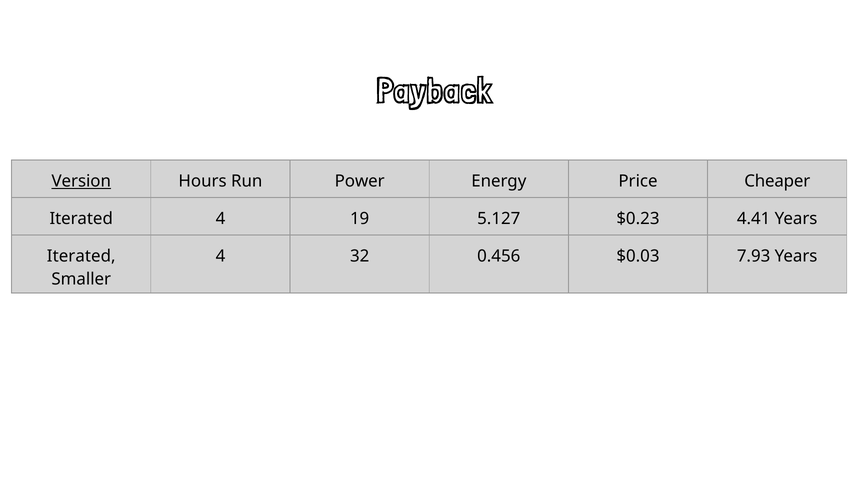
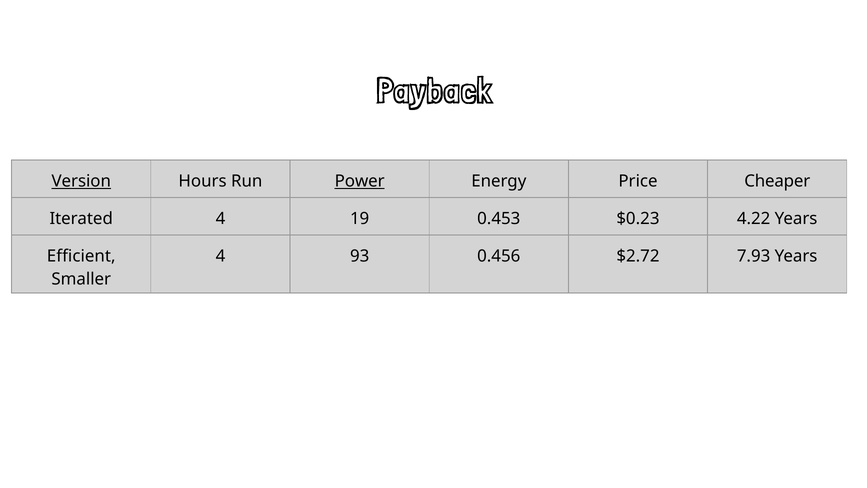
Power underline: none -> present
5.127: 5.127 -> 0.453
4.41: 4.41 -> 4.22
Iterated at (81, 256): Iterated -> Efficient
32: 32 -> 93
$0.03: $0.03 -> $2.72
